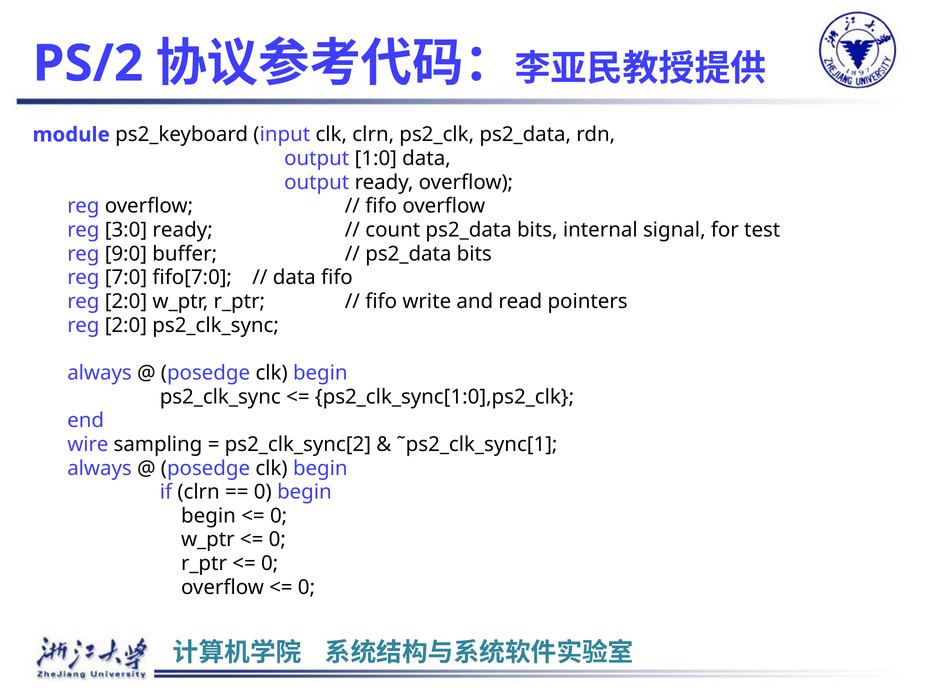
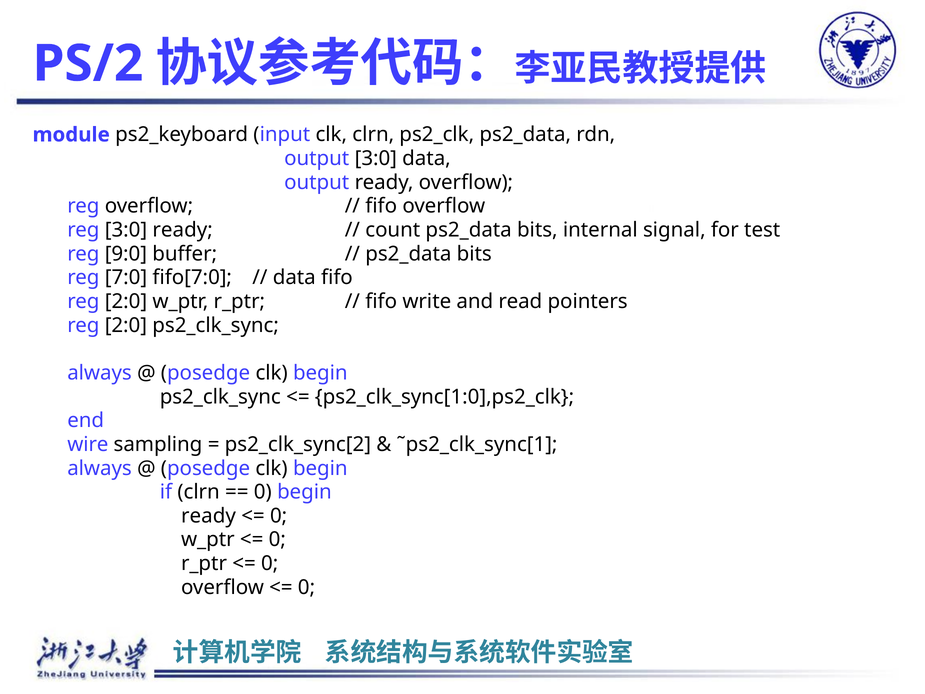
output 1:0: 1:0 -> 3:0
begin at (208, 516): begin -> ready
